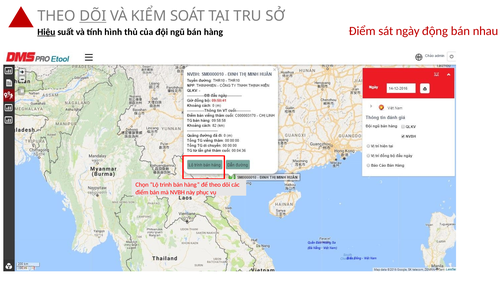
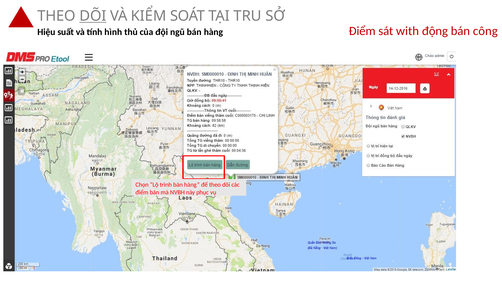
Hiệu underline: present -> none
ngày: ngày -> with
nhau: nhau -> công
